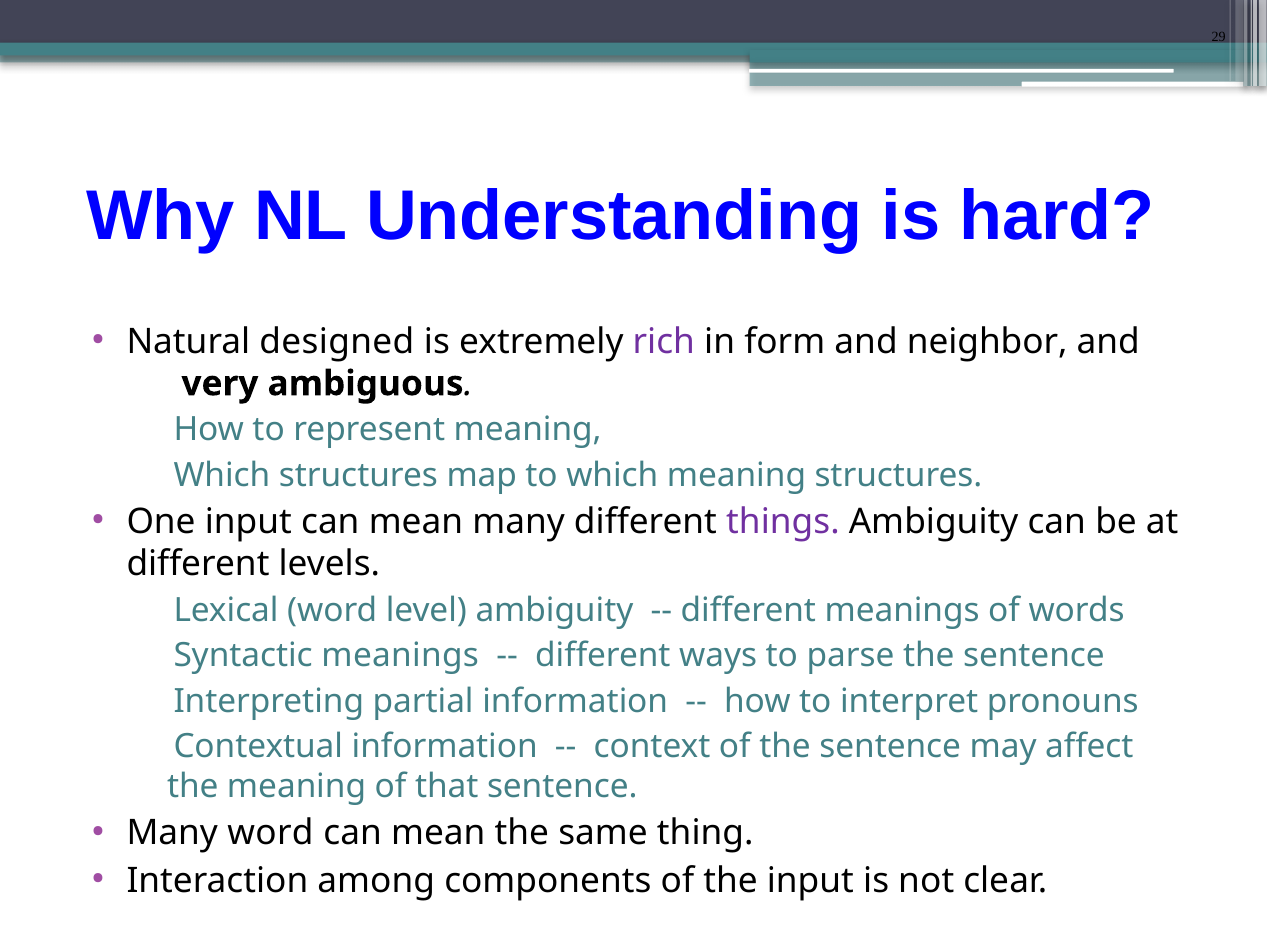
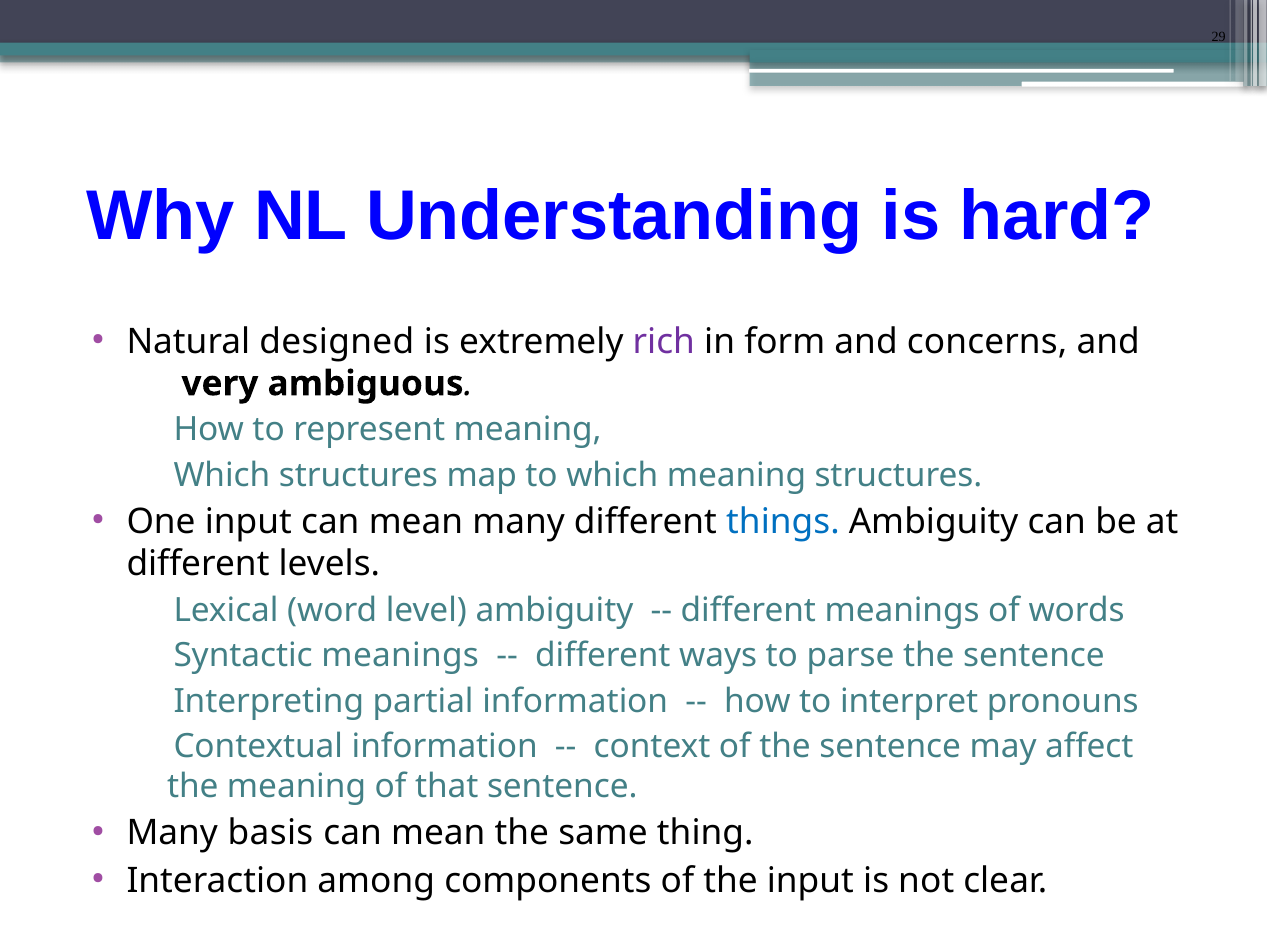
neighbor: neighbor -> concerns
things colour: purple -> blue
Many word: word -> basis
